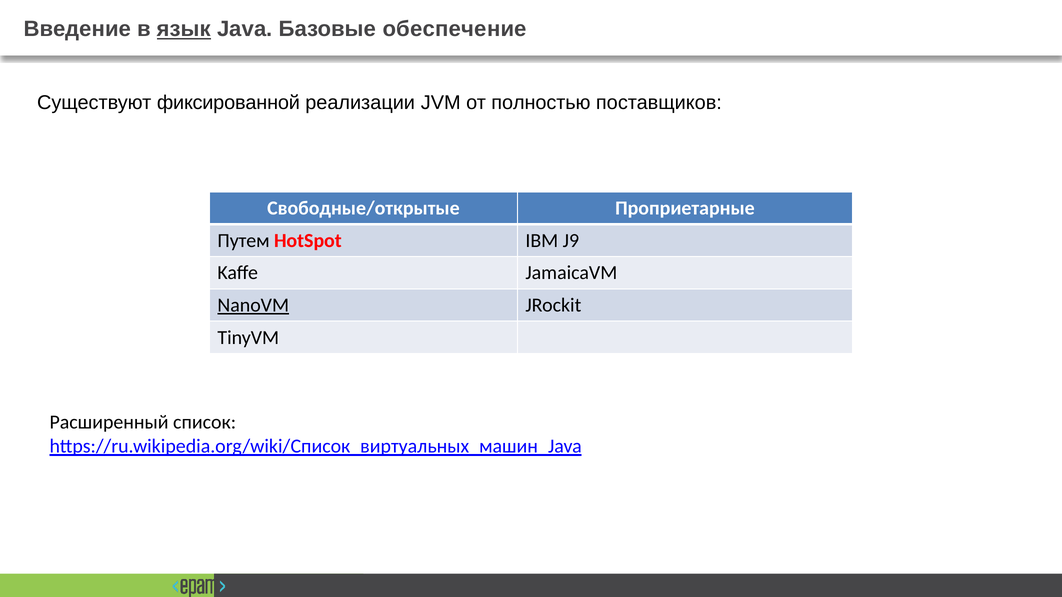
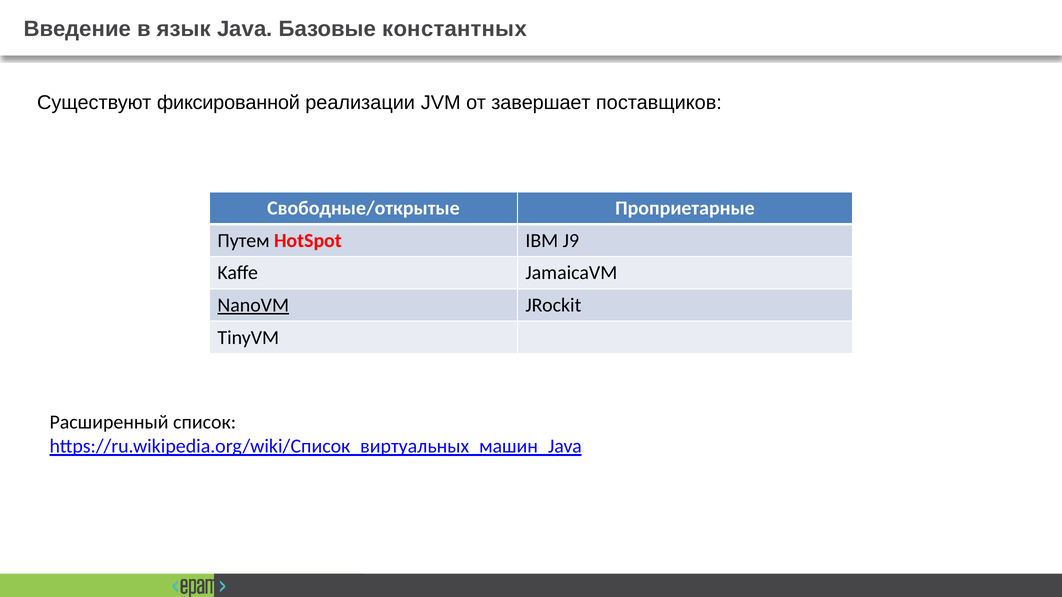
язык underline: present -> none
обеспечение: обеспечение -> константных
полностью: полностью -> завершает
